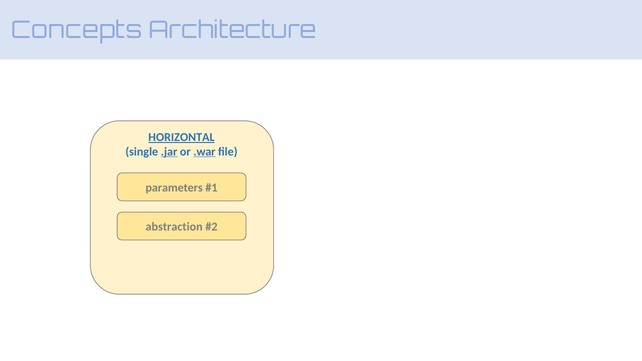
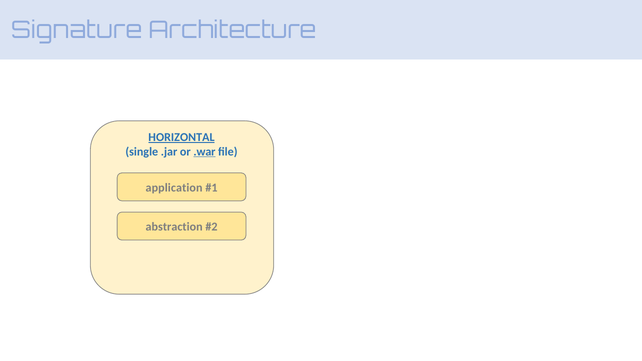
Concepts: Concepts -> Signature
.jar underline: present -> none
parameters: parameters -> application
